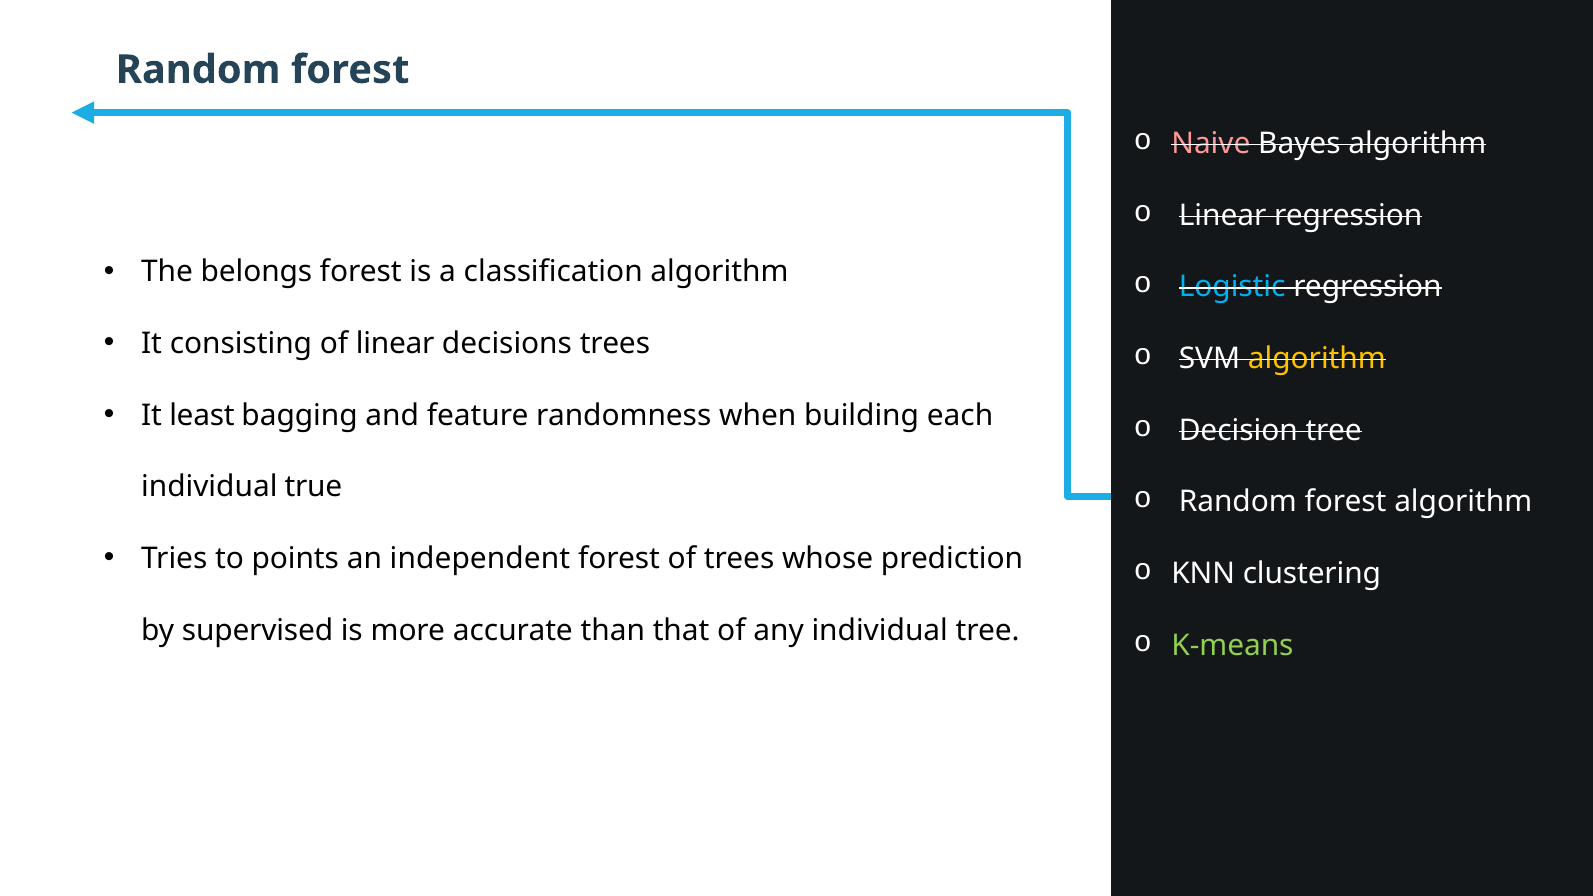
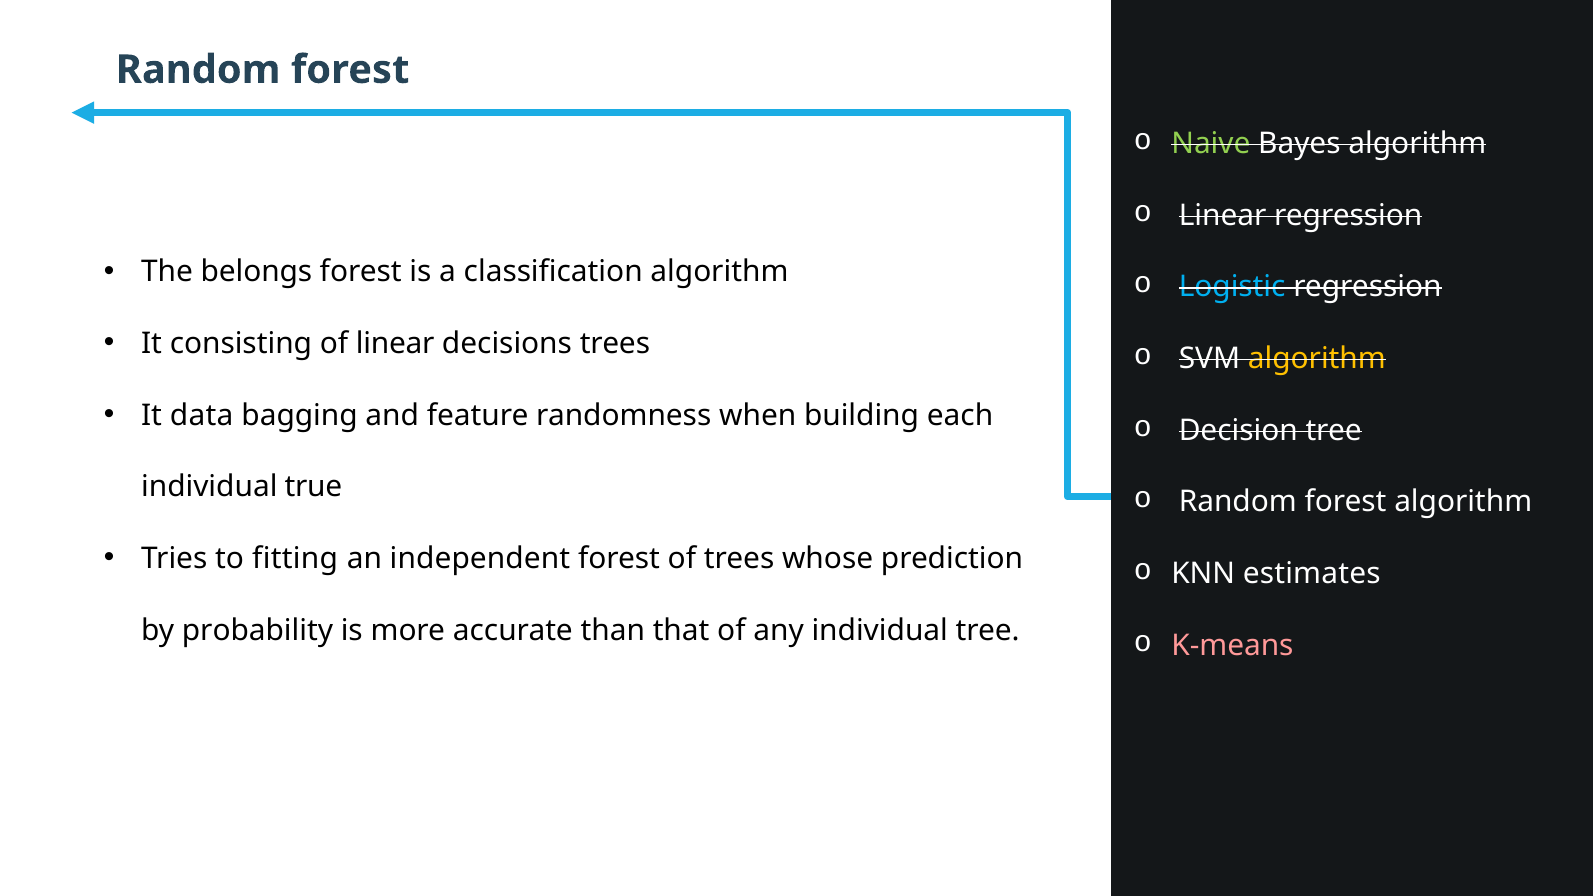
Naive colour: pink -> light green
least: least -> data
points: points -> fitting
clustering: clustering -> estimates
supervised: supervised -> probability
K-means colour: light green -> pink
